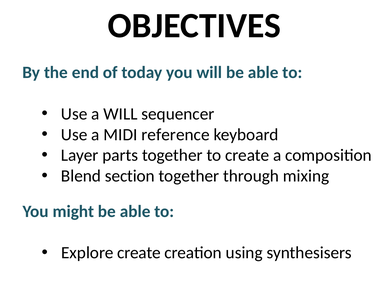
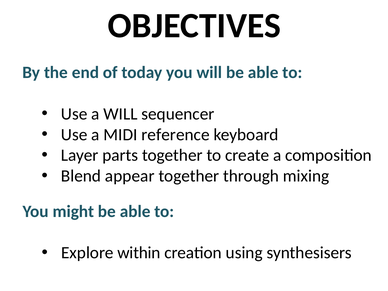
section: section -> appear
Explore create: create -> within
